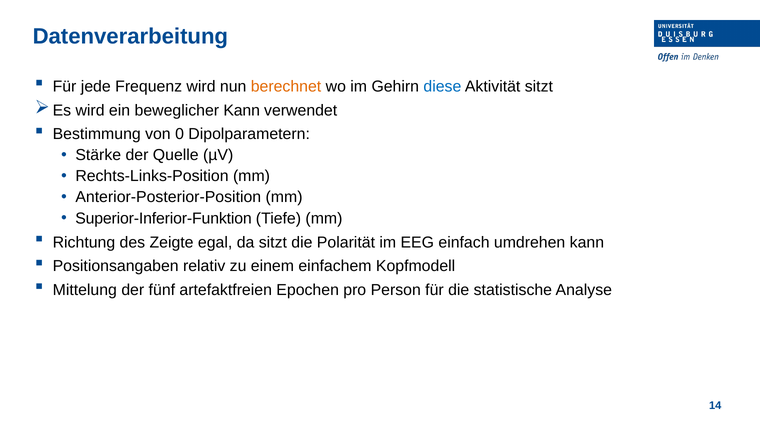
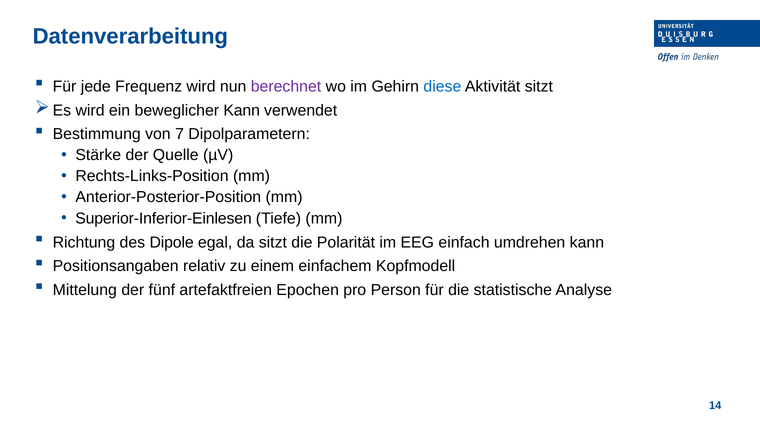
berechnet colour: orange -> purple
0: 0 -> 7
Superior-Inferior-Funktion: Superior-Inferior-Funktion -> Superior-Inferior-Einlesen
Zeigte: Zeigte -> Dipole
